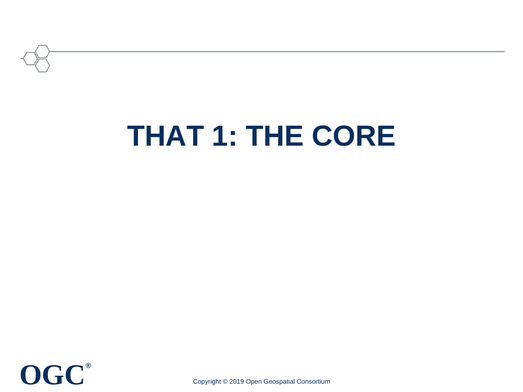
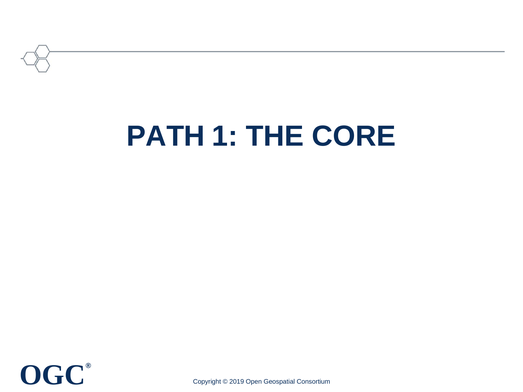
THAT: THAT -> PATH
